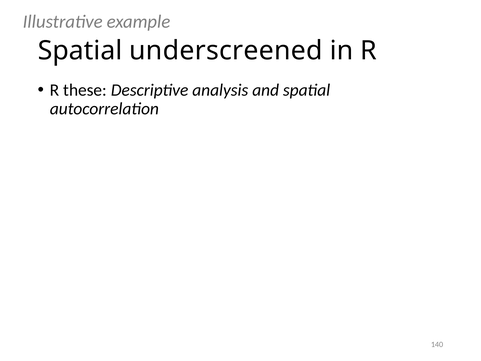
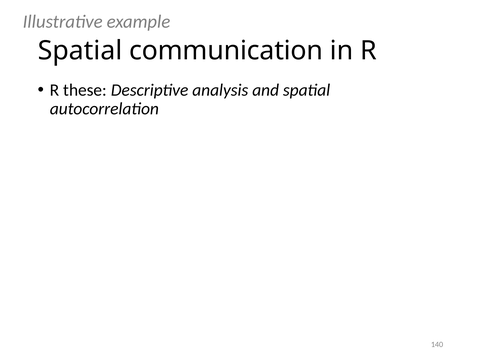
underscreened: underscreened -> communication
